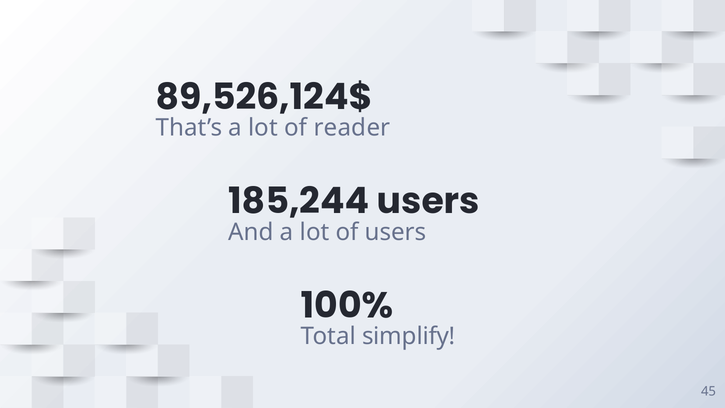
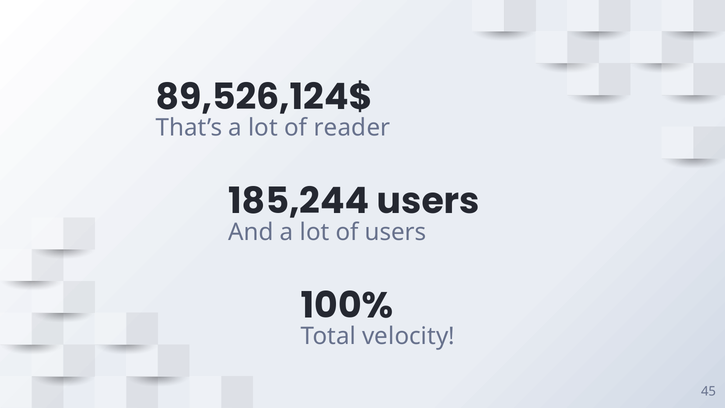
simplify: simplify -> velocity
